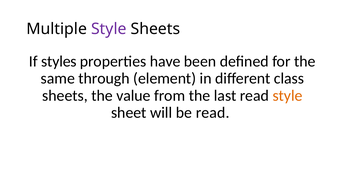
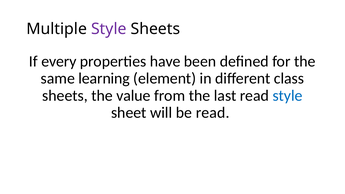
styles: styles -> every
through: through -> learning
style at (288, 96) colour: orange -> blue
